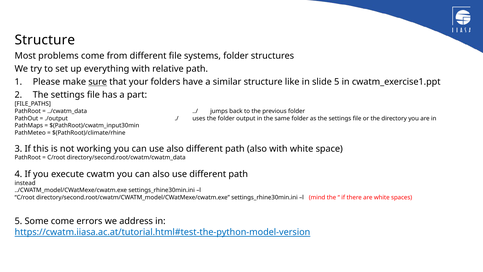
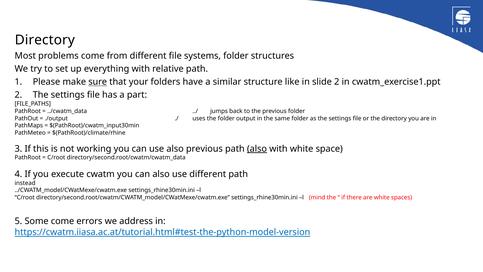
Structure at (45, 40): Structure -> Directory
slide 5: 5 -> 2
also different: different -> previous
also at (257, 149) underline: none -> present
